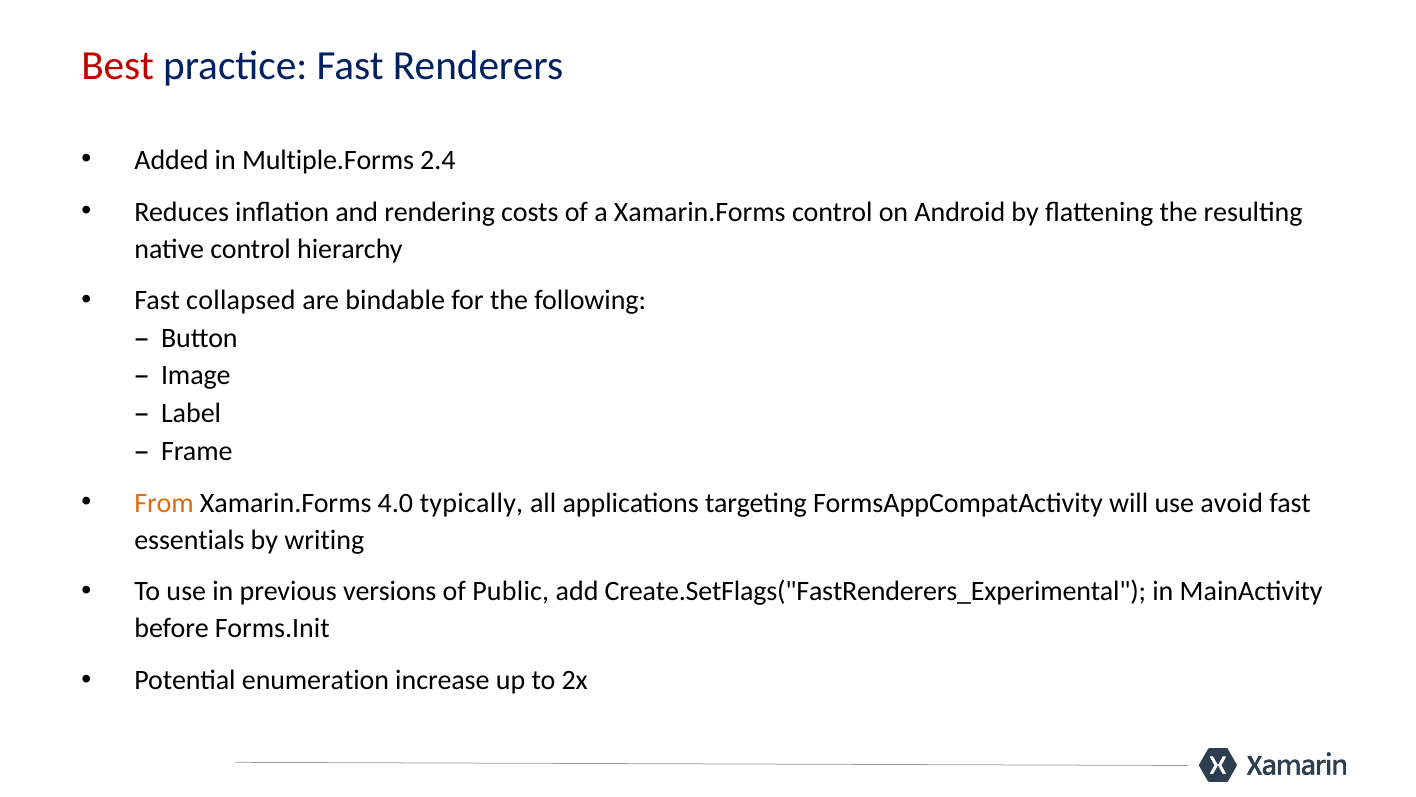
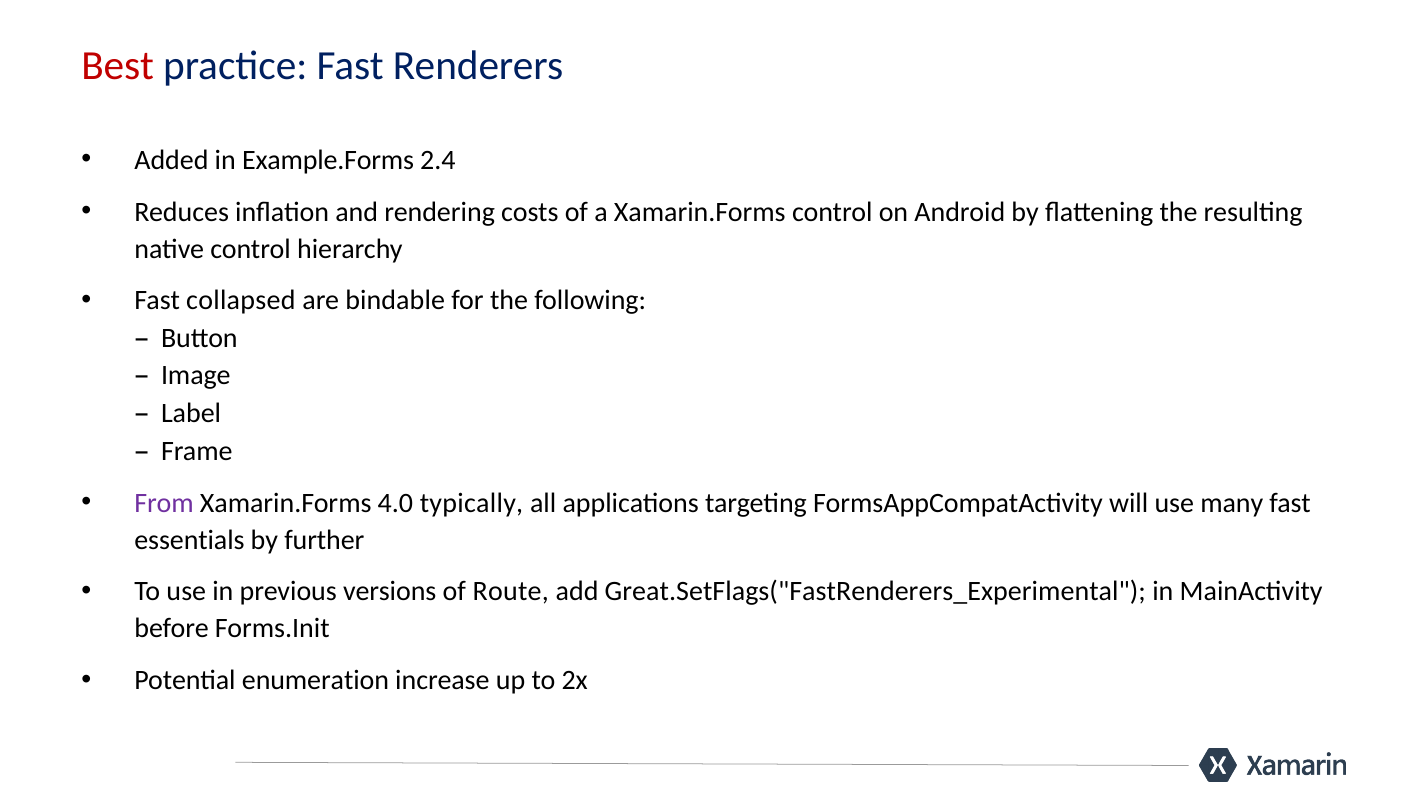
Multiple.Forms: Multiple.Forms -> Example.Forms
From colour: orange -> purple
avoid: avoid -> many
writing: writing -> further
Public: Public -> Route
Create.SetFlags("FastRenderers_Experimental: Create.SetFlags("FastRenderers_Experimental -> Great.SetFlags("FastRenderers_Experimental
